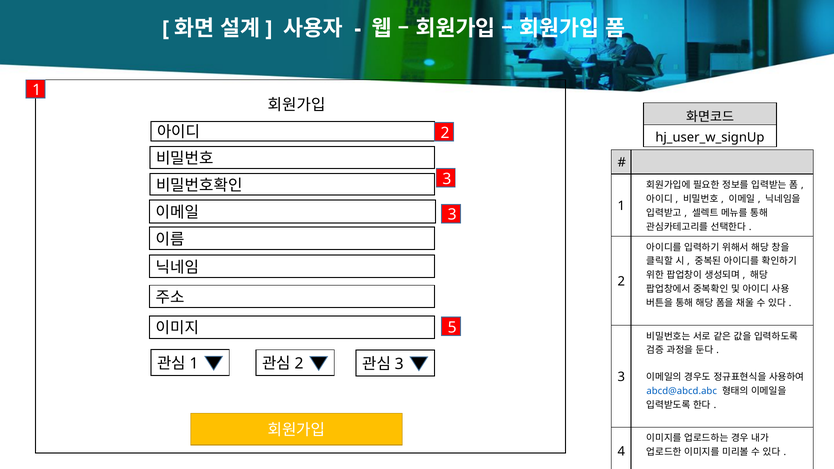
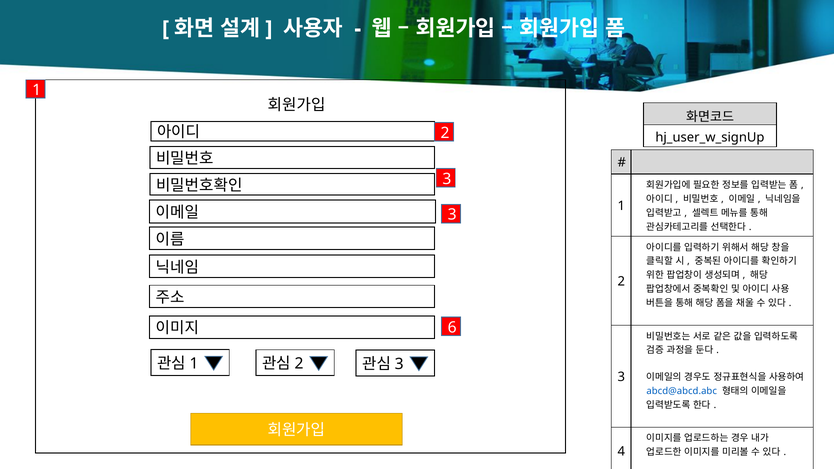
5: 5 -> 6
